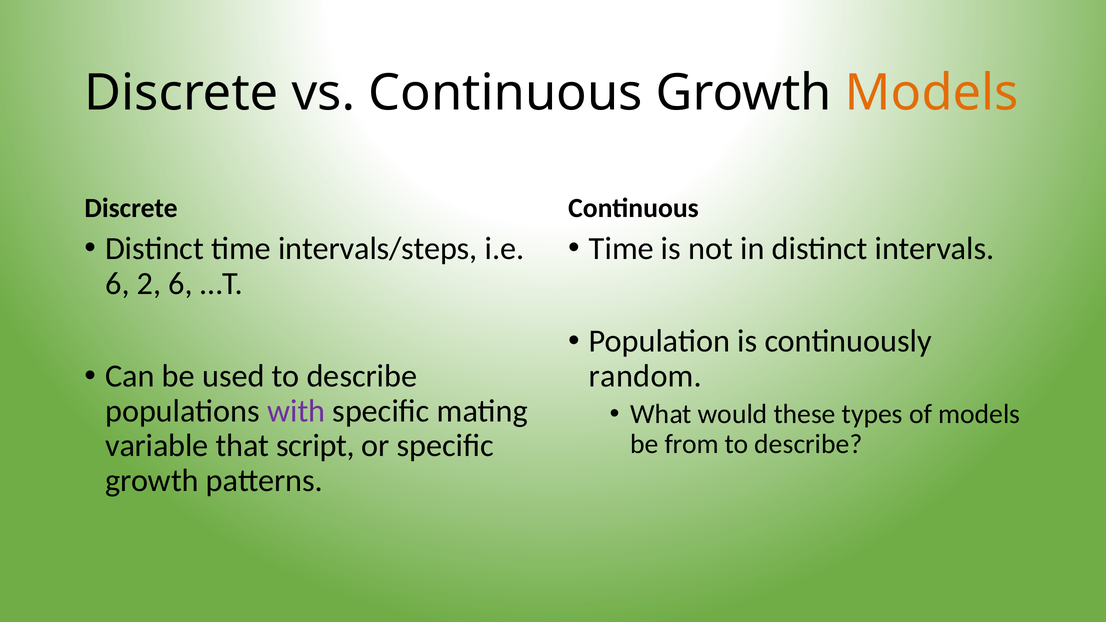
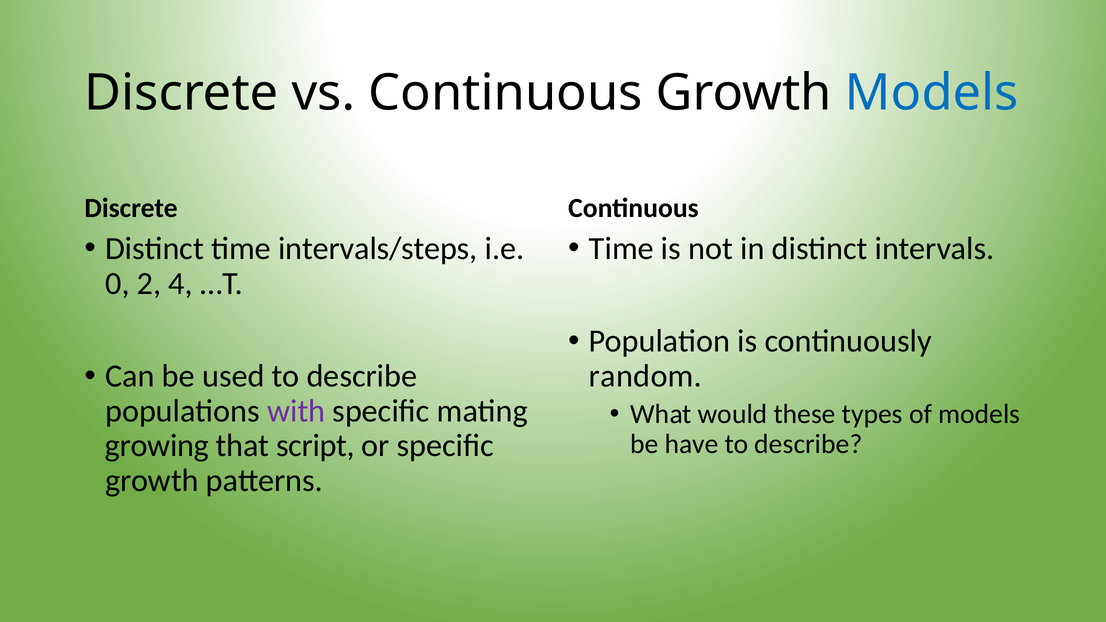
Models at (932, 93) colour: orange -> blue
6 at (117, 283): 6 -> 0
2 6: 6 -> 4
variable: variable -> growing
from: from -> have
